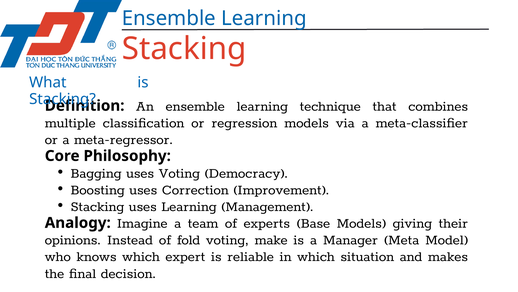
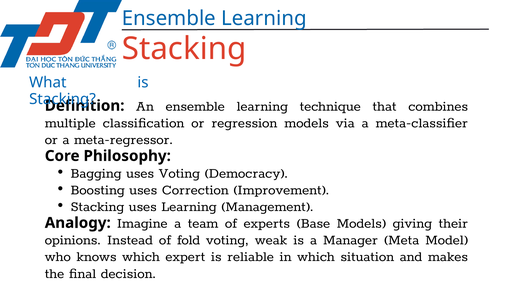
make: make -> weak
